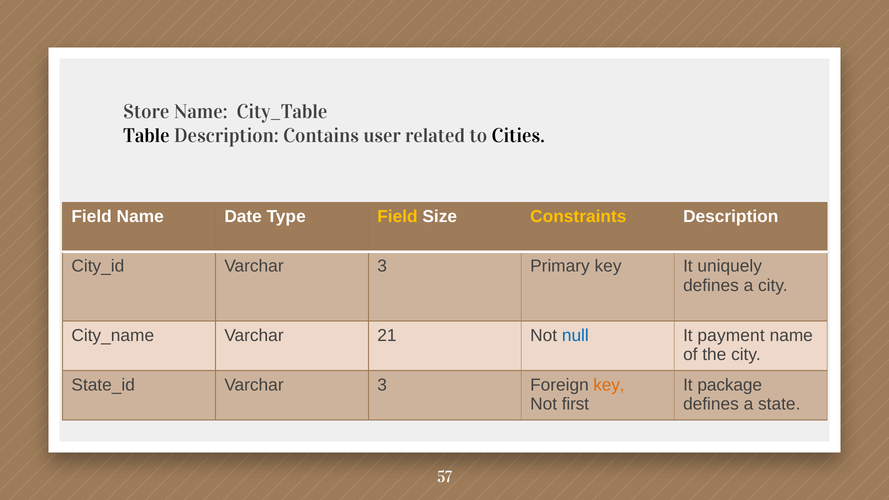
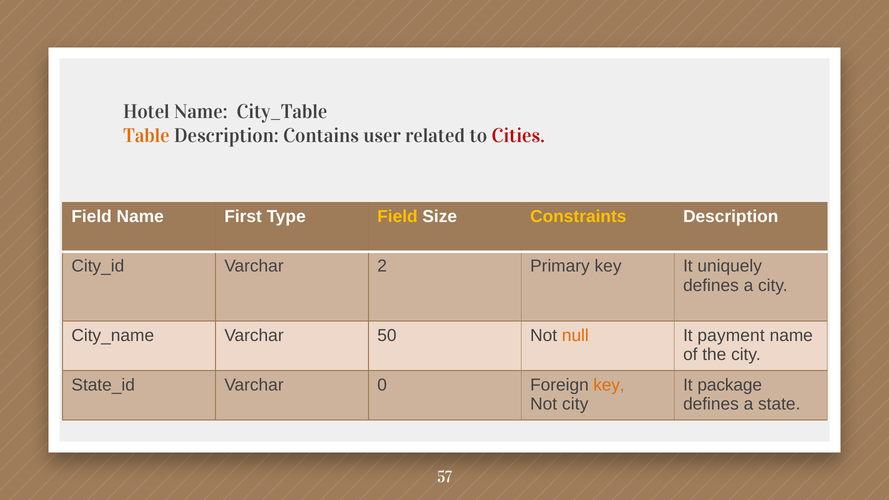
Store: Store -> Hotel
Table colour: black -> orange
Cities colour: black -> red
Date: Date -> First
3 at (382, 266): 3 -> 2
21: 21 -> 50
null colour: blue -> orange
3 at (382, 385): 3 -> 0
Not first: first -> city
